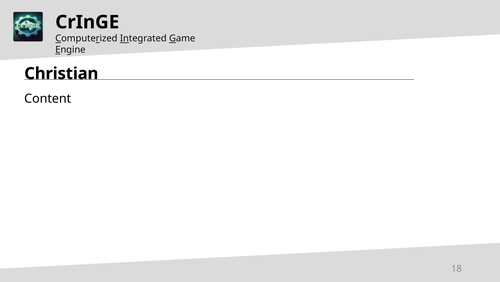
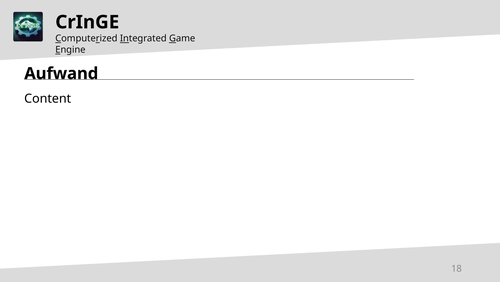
Christian: Christian -> Aufwand
